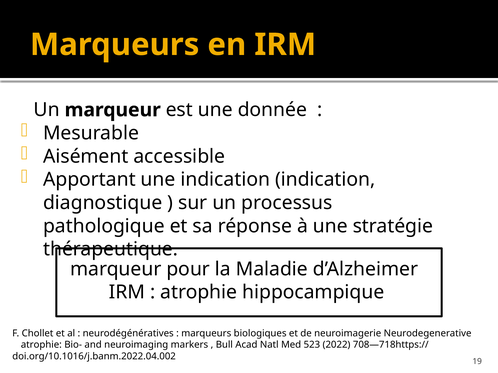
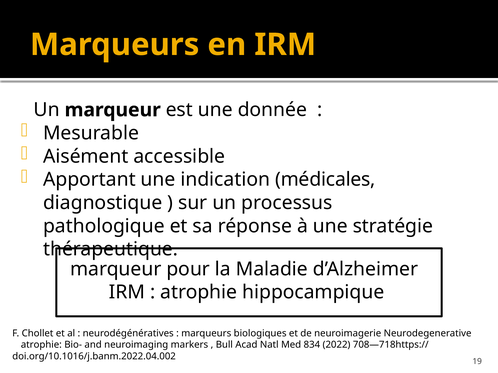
indication indication: indication -> médicales
523: 523 -> 834
